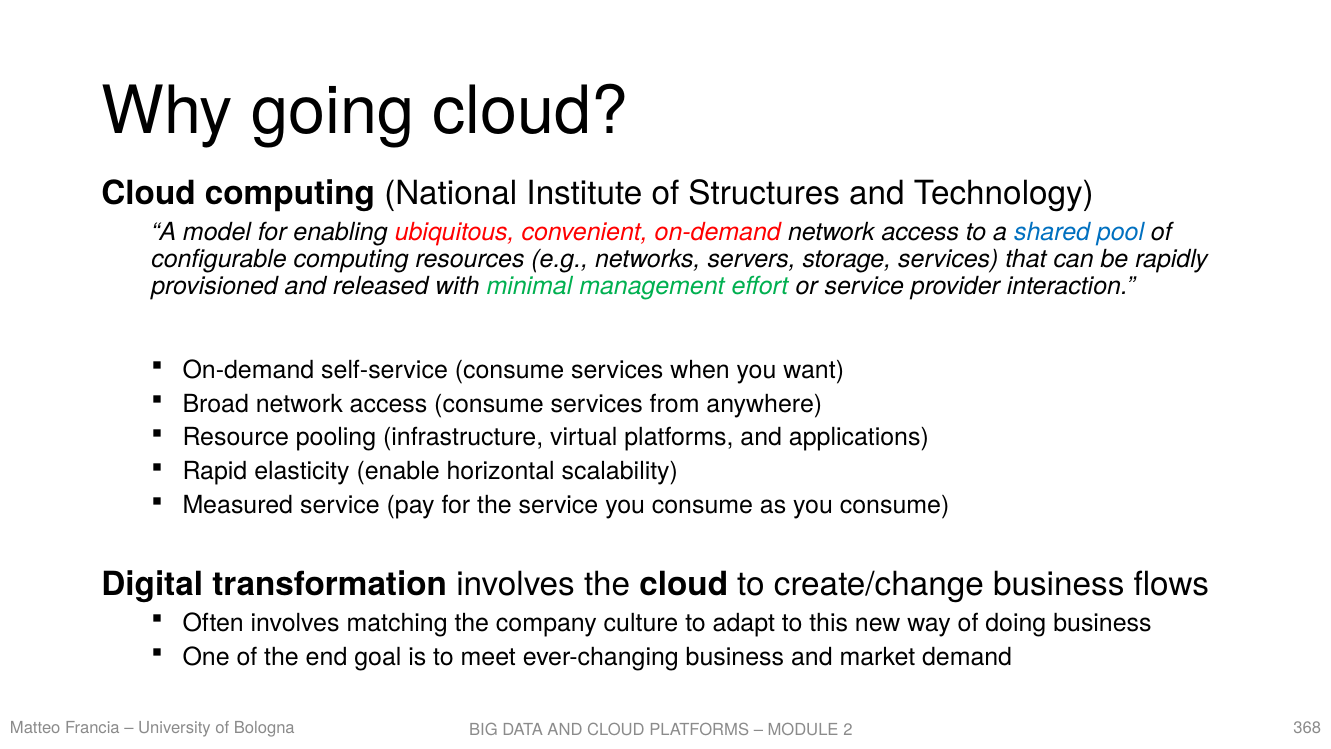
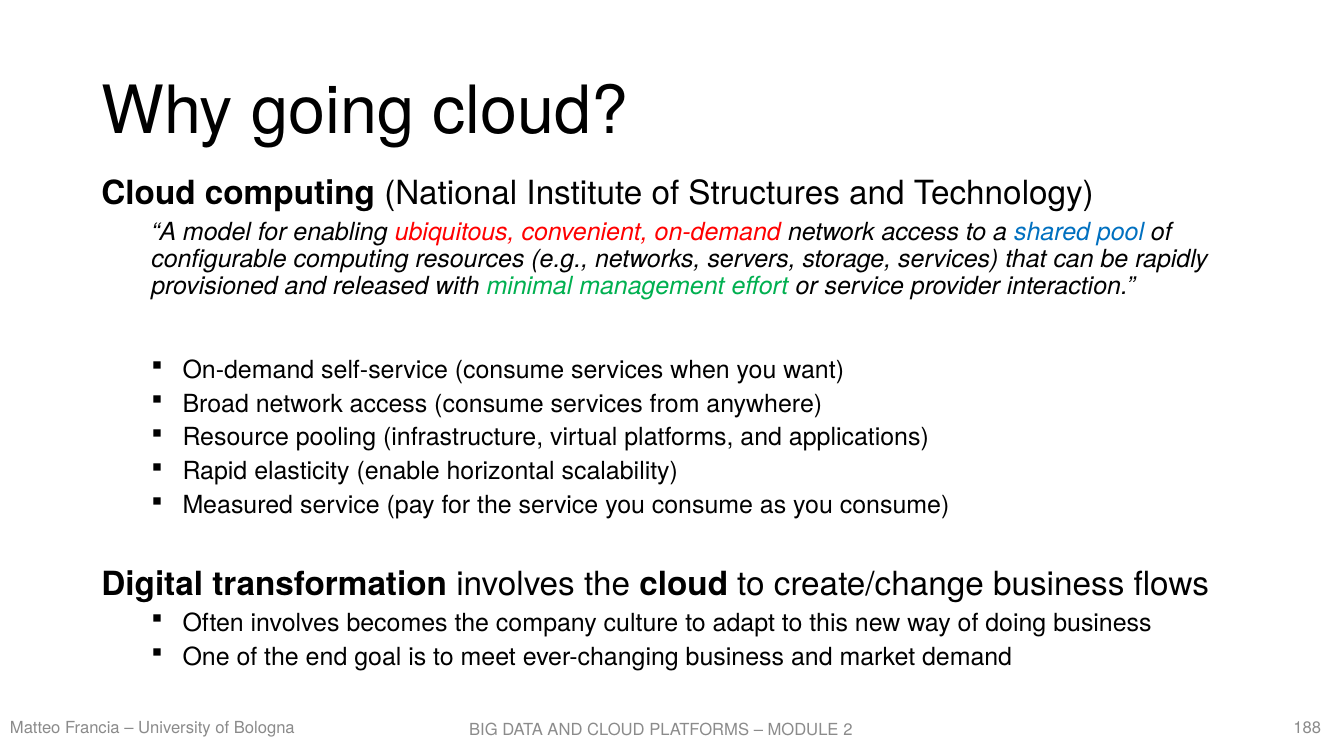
matching: matching -> becomes
368: 368 -> 188
